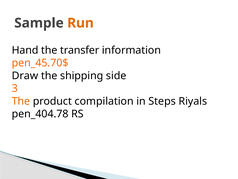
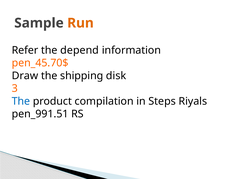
Hand: Hand -> Refer
transfer: transfer -> depend
side: side -> disk
The at (21, 101) colour: orange -> blue
pen_404.78: pen_404.78 -> pen_991.51
